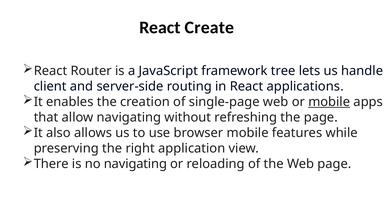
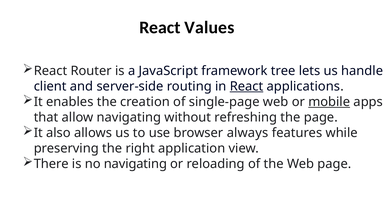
Create: Create -> Values
React at (247, 86) underline: none -> present
browser mobile: mobile -> always
